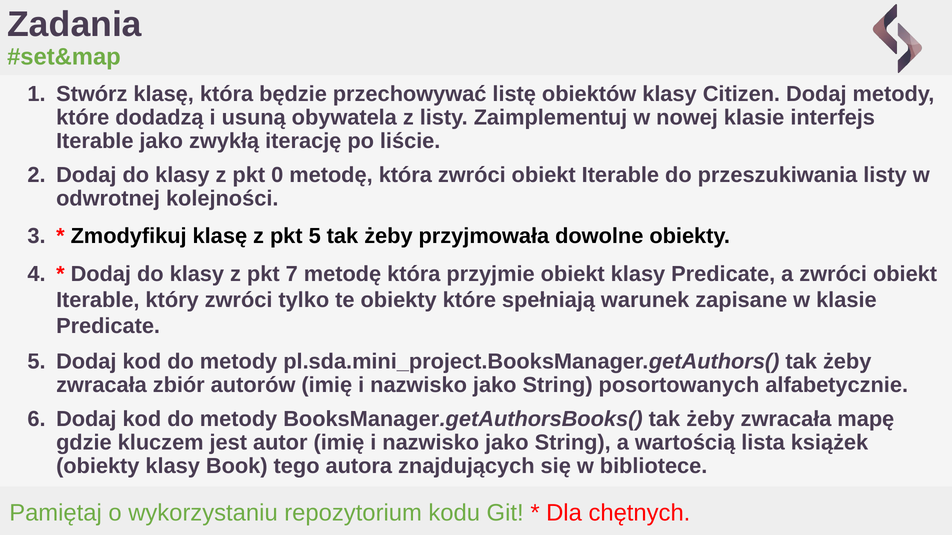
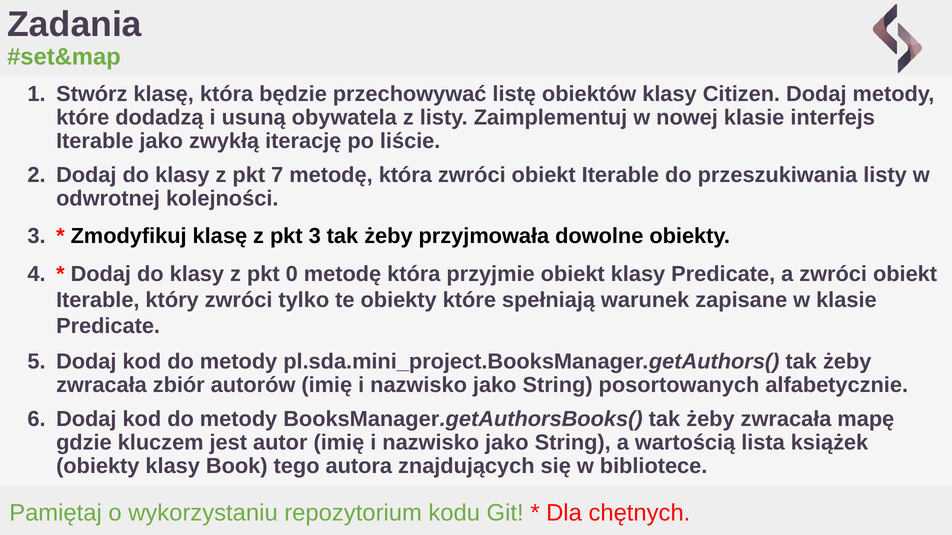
0: 0 -> 7
pkt 5: 5 -> 3
7: 7 -> 0
